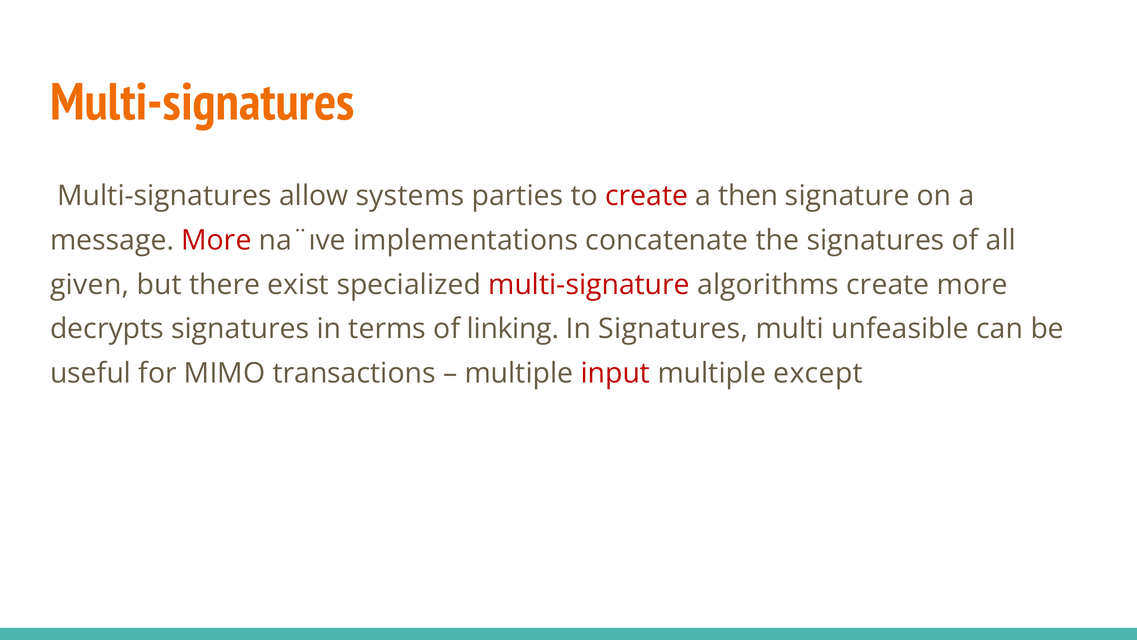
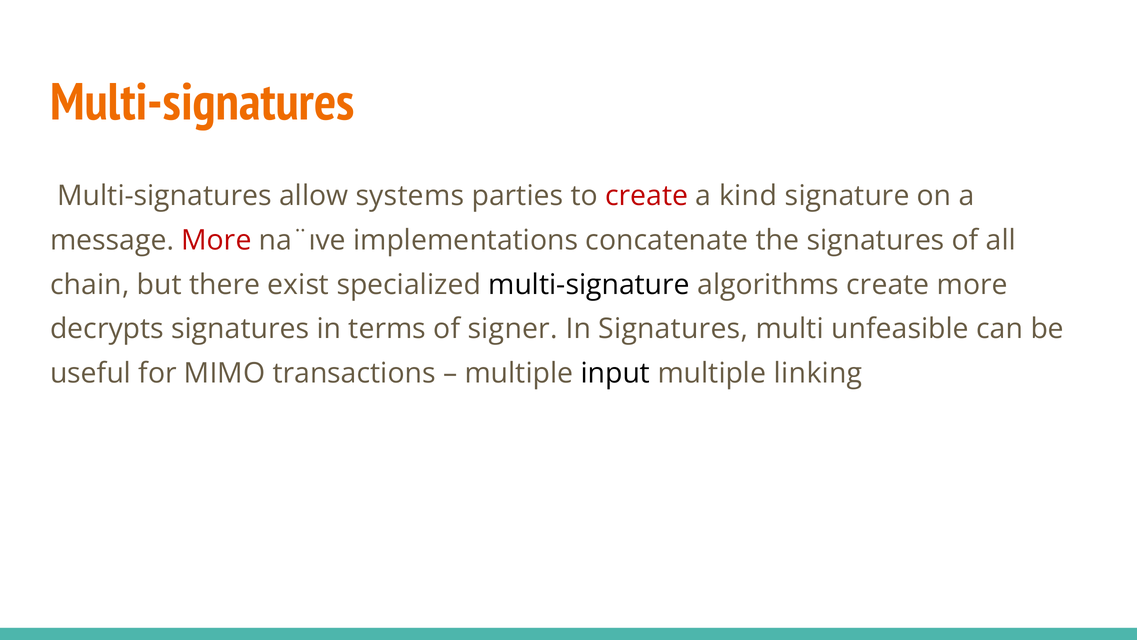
then: then -> kind
given: given -> chain
multi-signature colour: red -> black
linking: linking -> signer
input colour: red -> black
except: except -> linking
